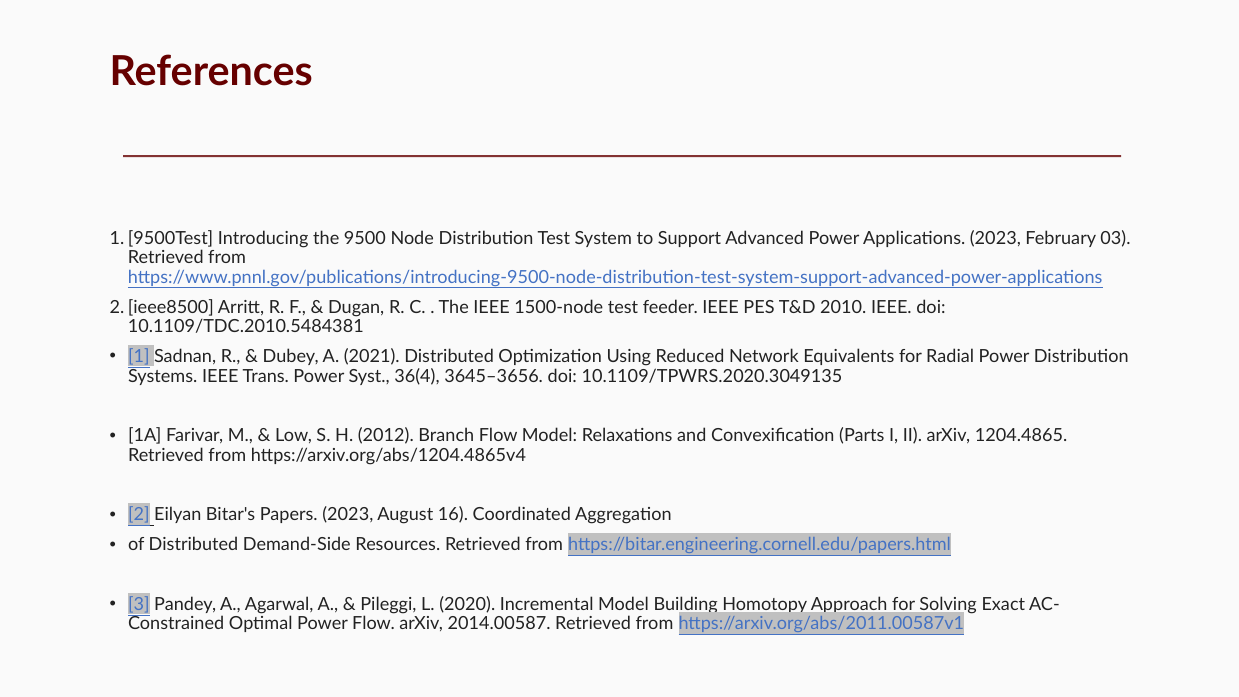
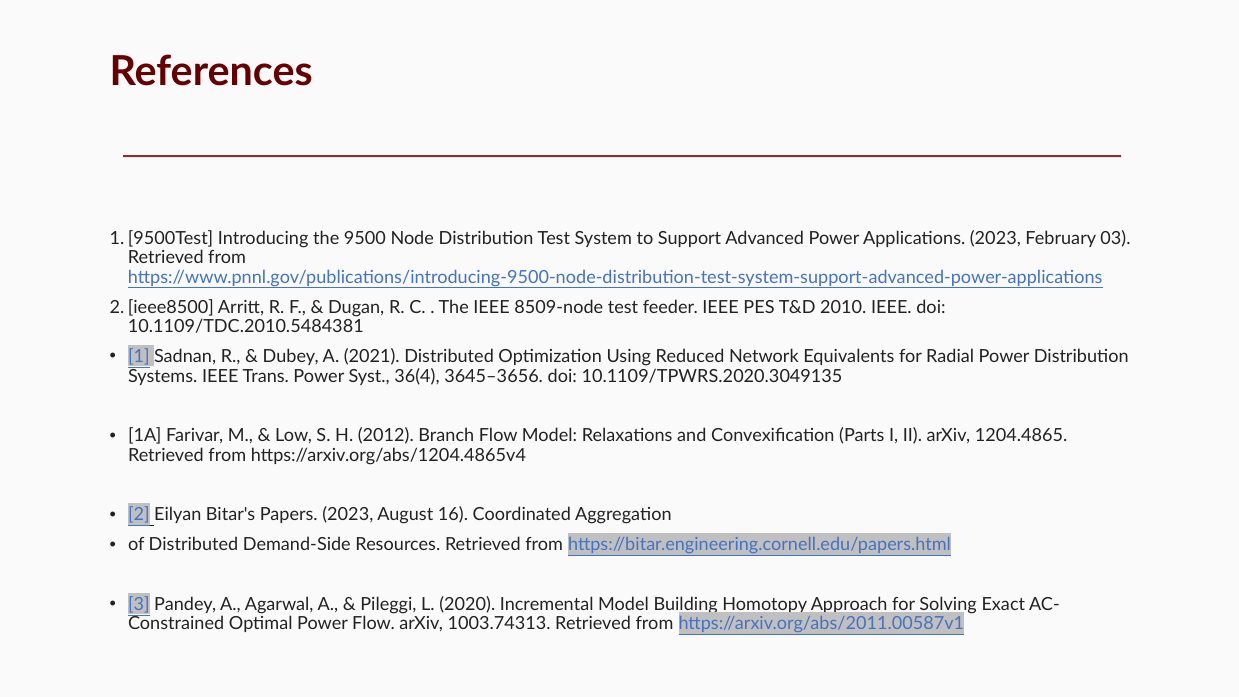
1500-node: 1500-node -> 8509-node
2014.00587: 2014.00587 -> 1003.74313
